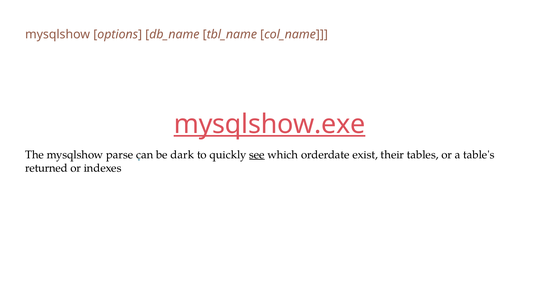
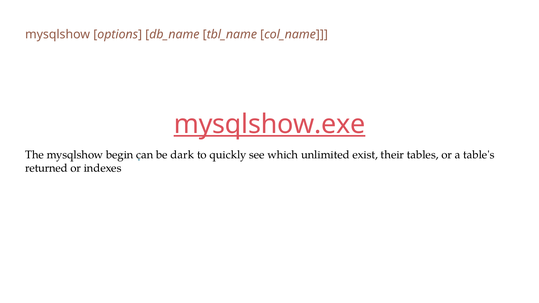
parse: parse -> begin
see underline: present -> none
orderdate: orderdate -> unlimited
